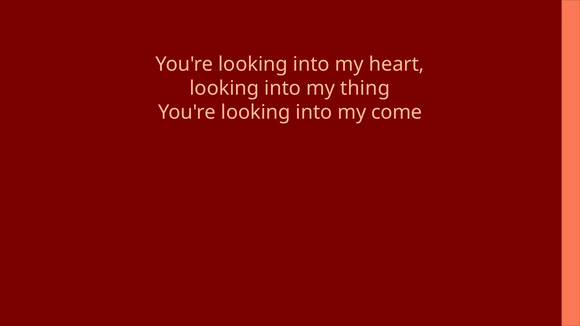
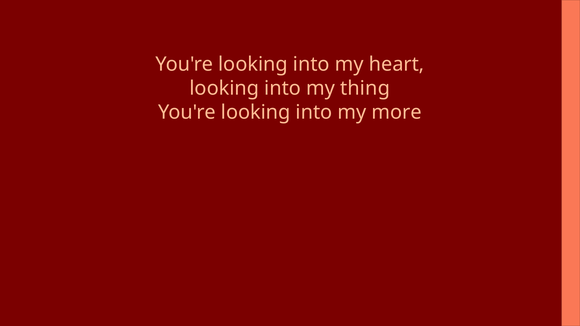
come: come -> more
